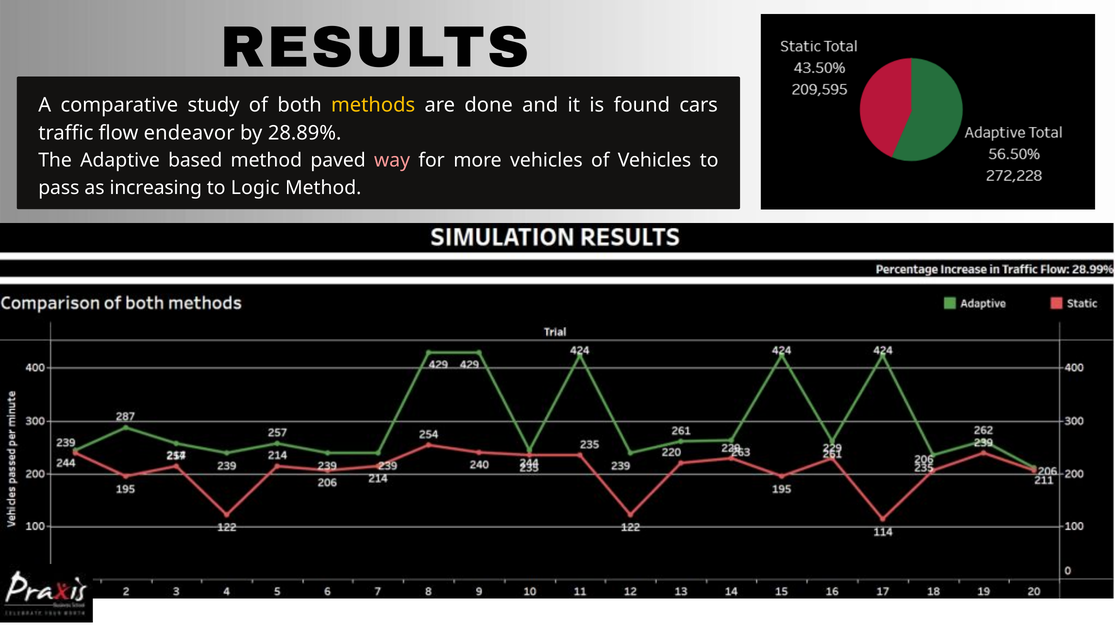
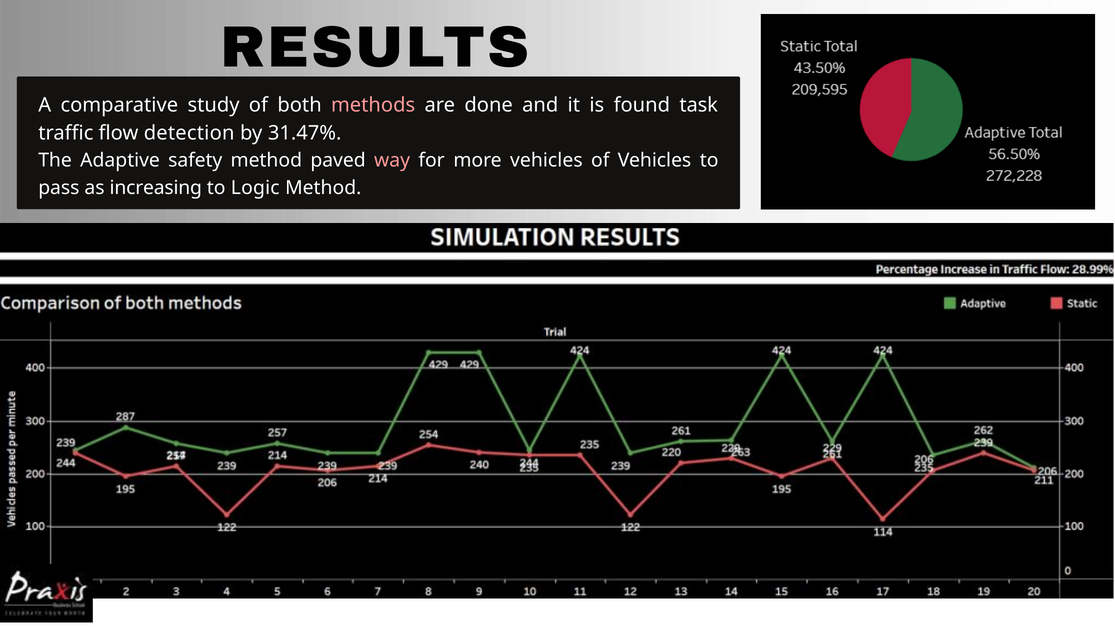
methods colour: yellow -> pink
cars: cars -> task
endeavor: endeavor -> detection
28.89%: 28.89% -> 31.47%
based: based -> safety
